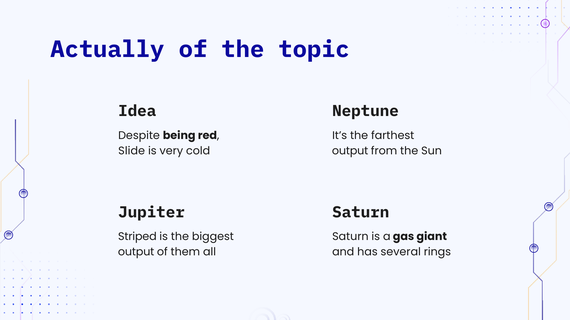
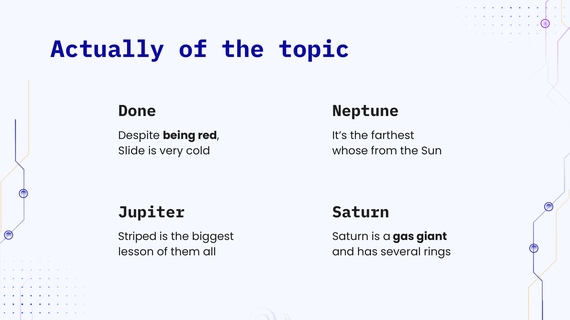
Idea: Idea -> Done
output at (350, 151): output -> whose
output at (136, 252): output -> lesson
